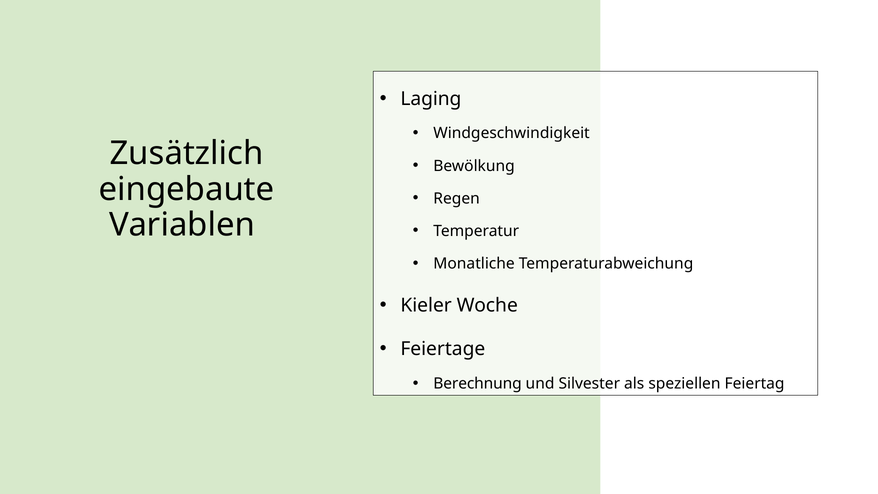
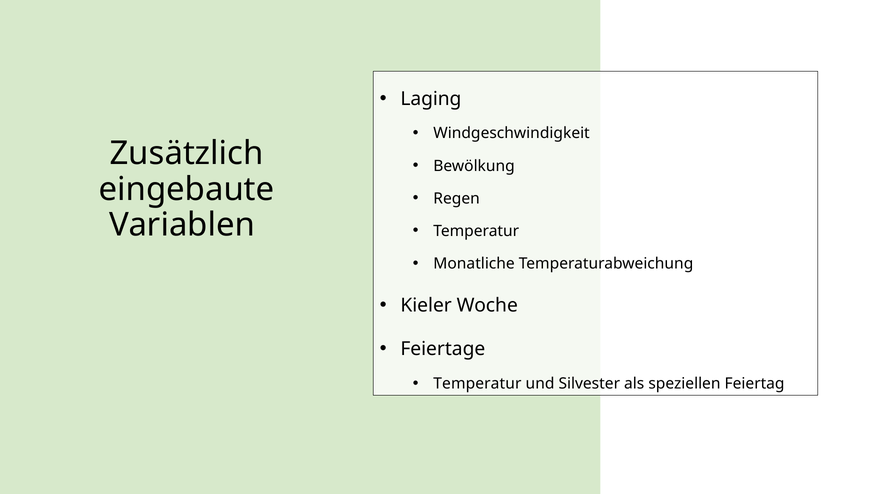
Berechnung at (478, 384): Berechnung -> Temperatur
